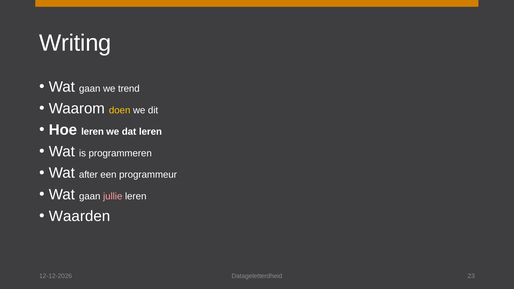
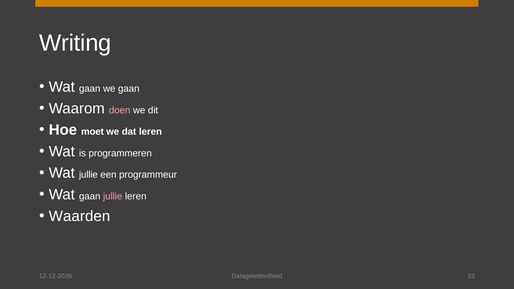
we trend: trend -> gaan
doen colour: yellow -> pink
Hoe leren: leren -> moet
Wat after: after -> jullie
